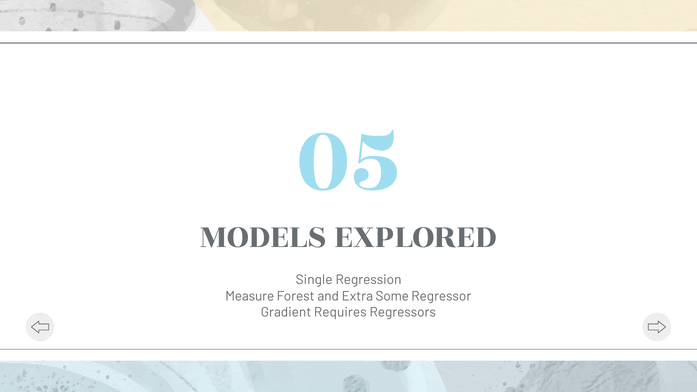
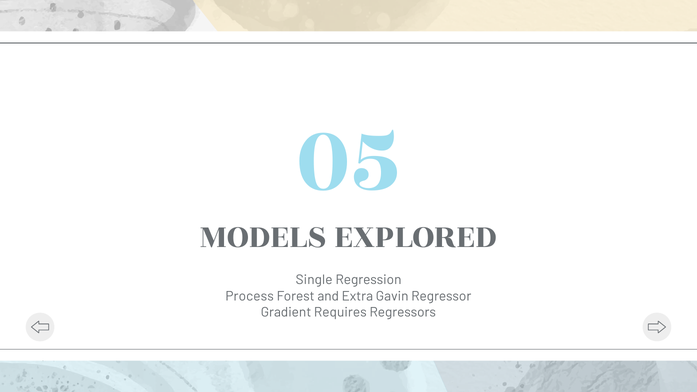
Measure: Measure -> Process
Some: Some -> Gavin
